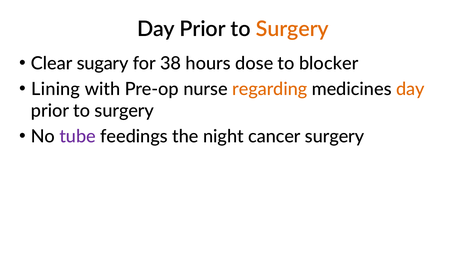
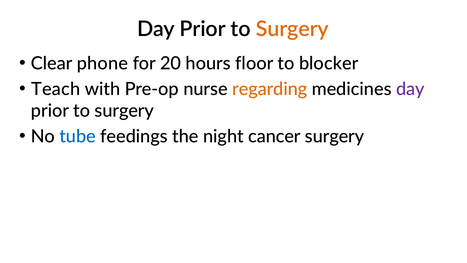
sugary: sugary -> phone
38: 38 -> 20
dose: dose -> floor
Lining: Lining -> Teach
day at (410, 89) colour: orange -> purple
tube colour: purple -> blue
